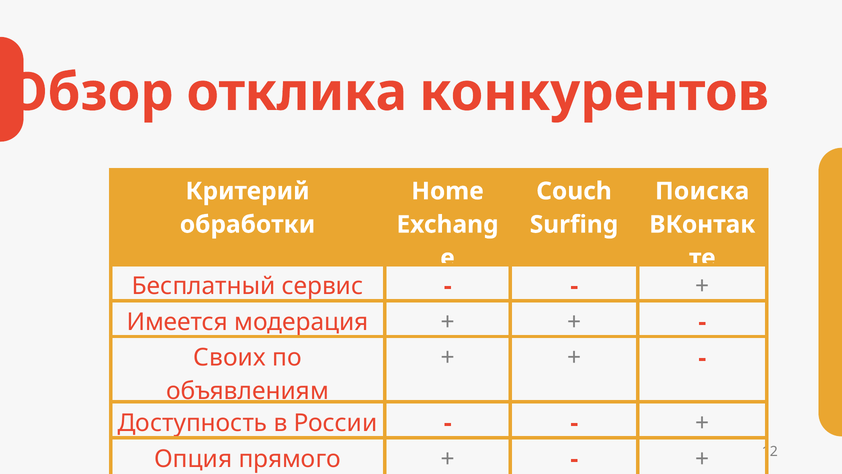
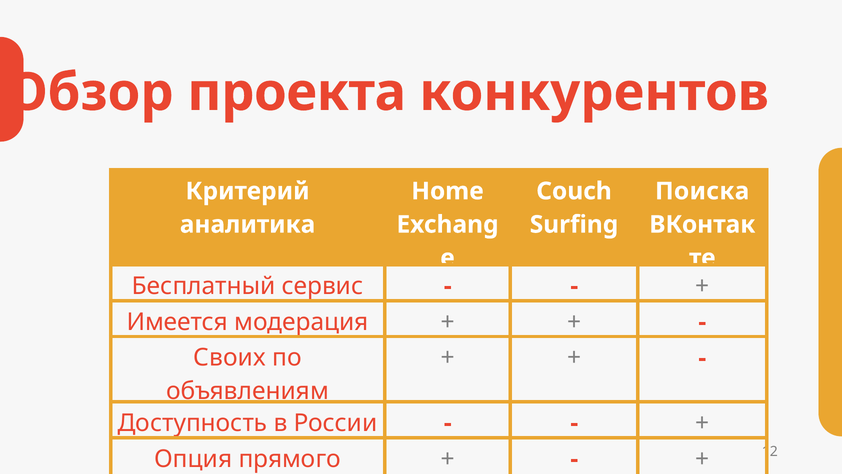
отклика: отклика -> проекта
обработки: обработки -> аналитика
